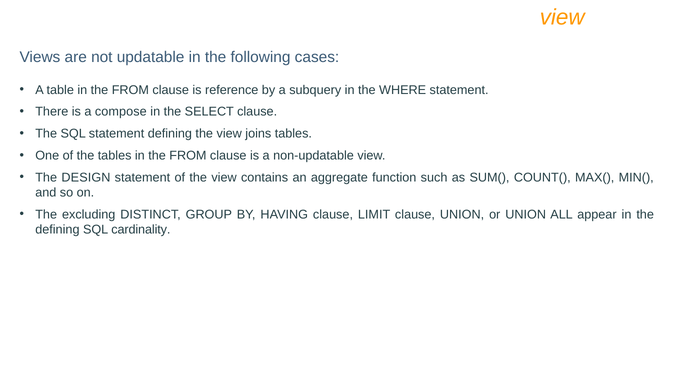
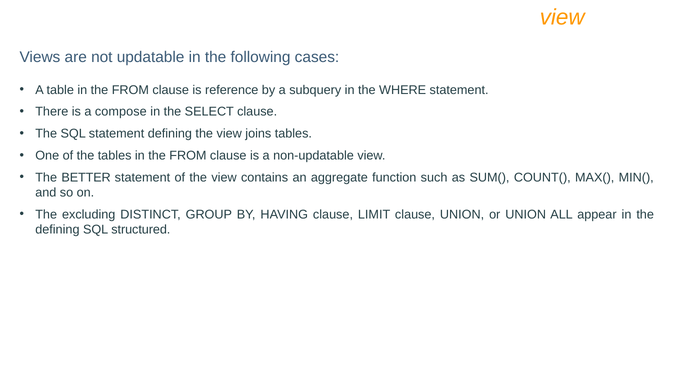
DESIGN: DESIGN -> BETTER
cardinality: cardinality -> structured
